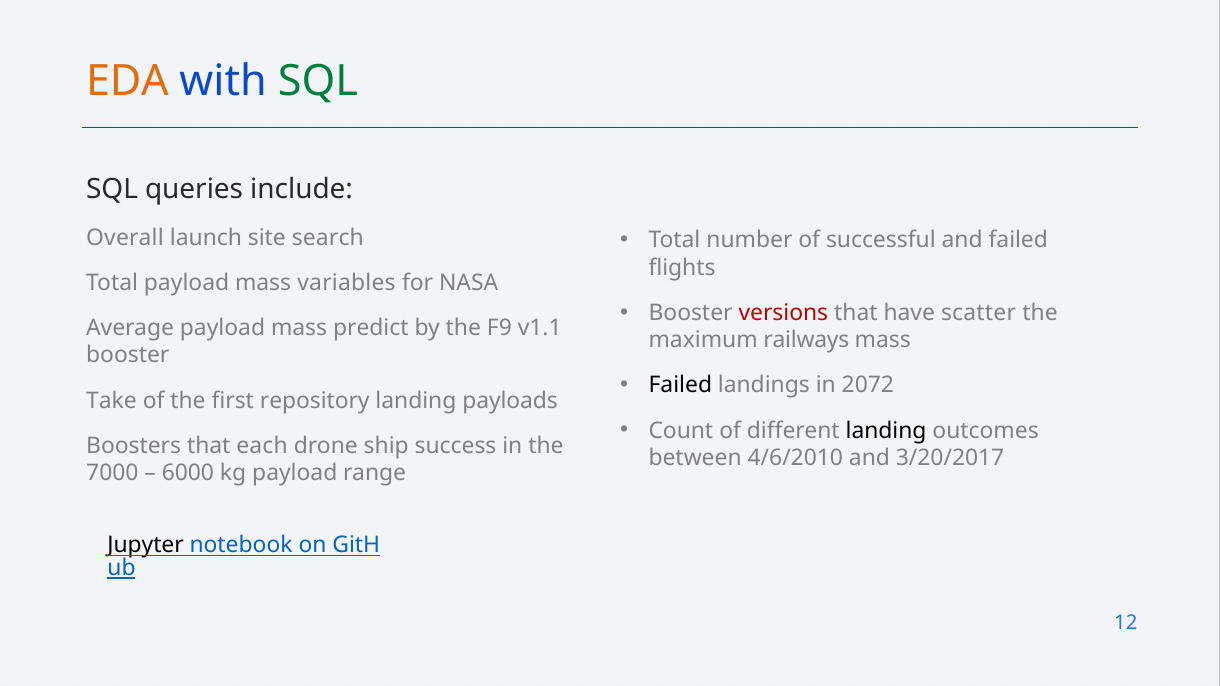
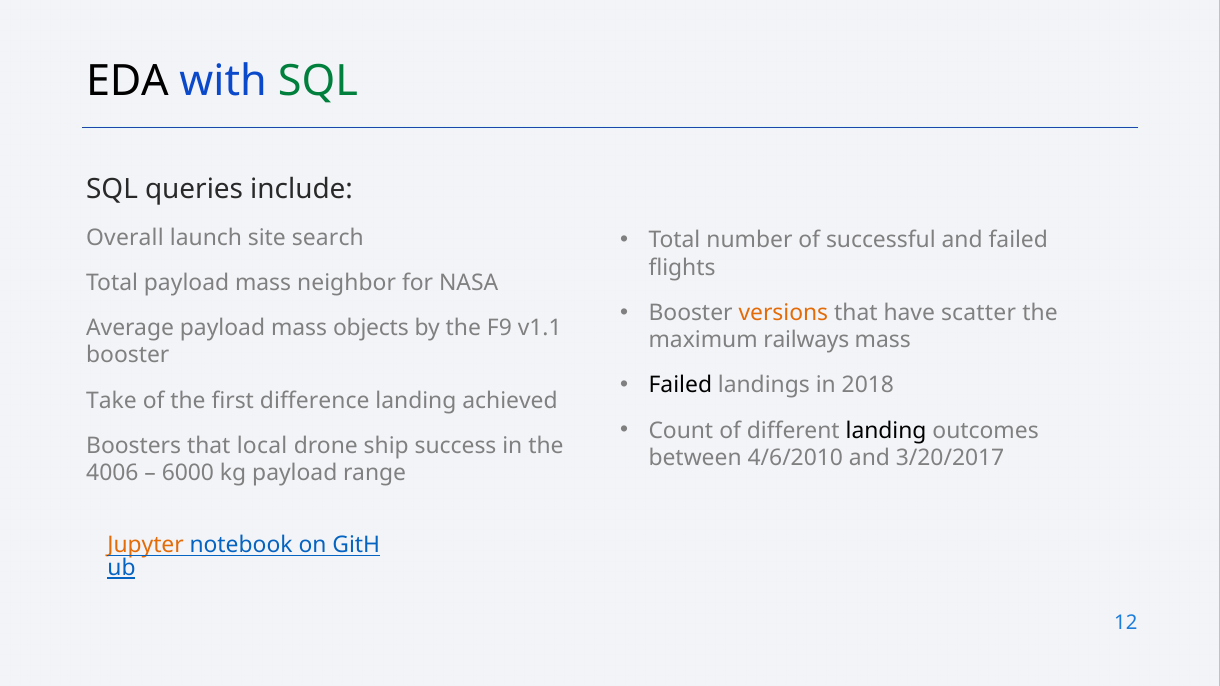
EDA colour: orange -> black
variables: variables -> neighbor
versions colour: red -> orange
predict: predict -> objects
2072: 2072 -> 2018
repository: repository -> difference
payloads: payloads -> achieved
each: each -> local
7000: 7000 -> 4006
Jupyter colour: black -> orange
